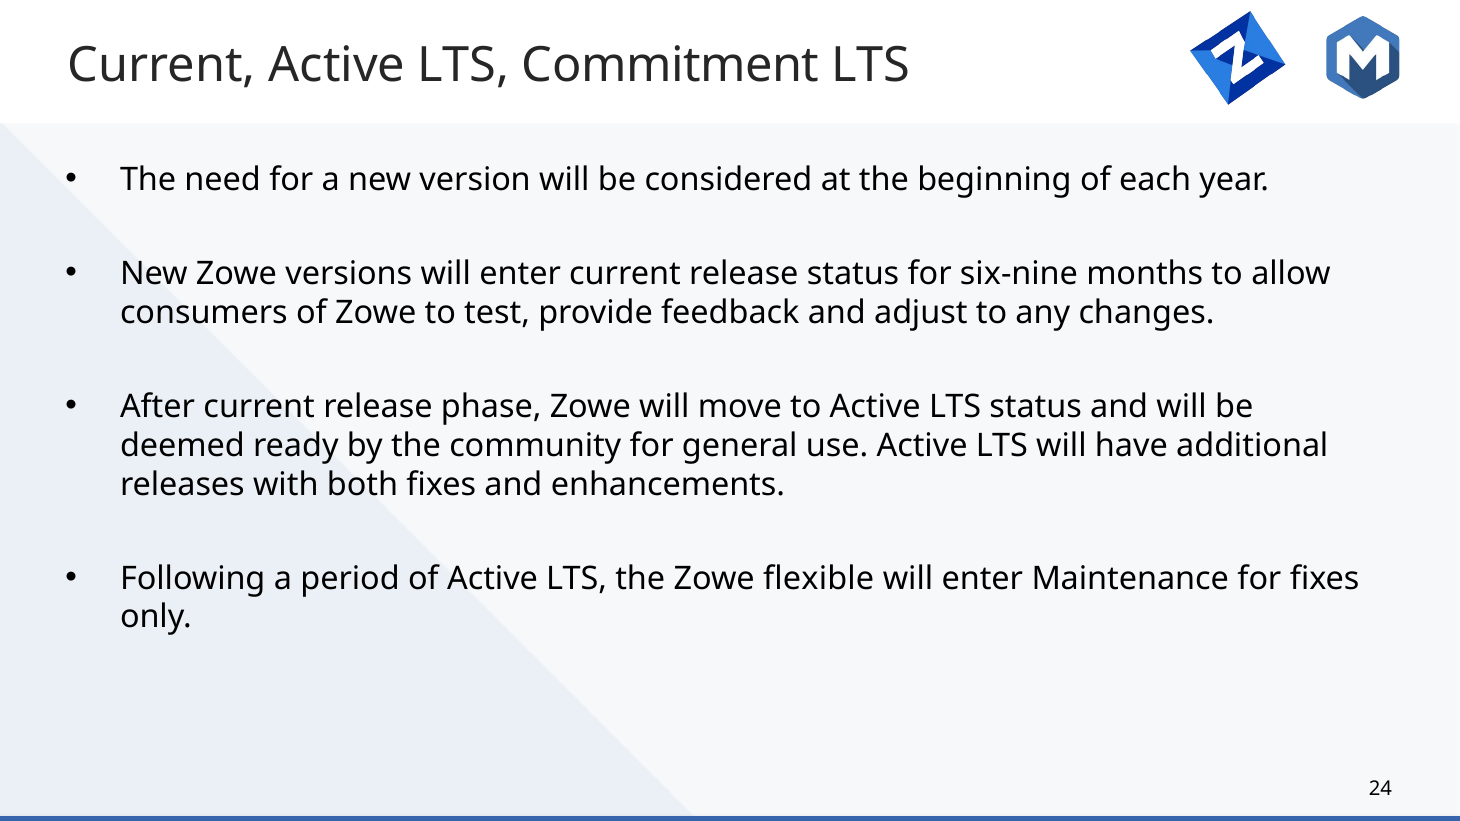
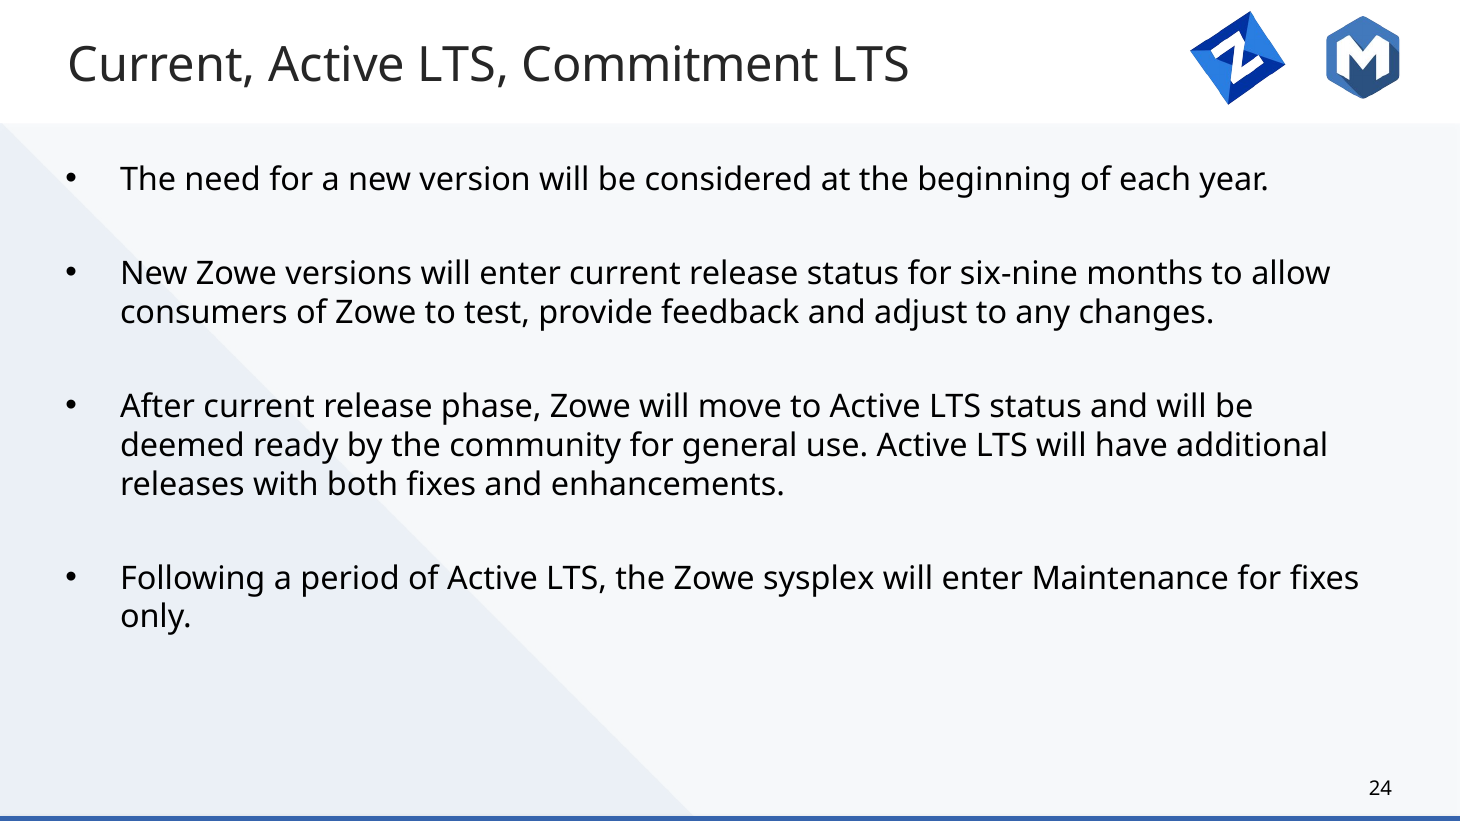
flexible: flexible -> sysplex
